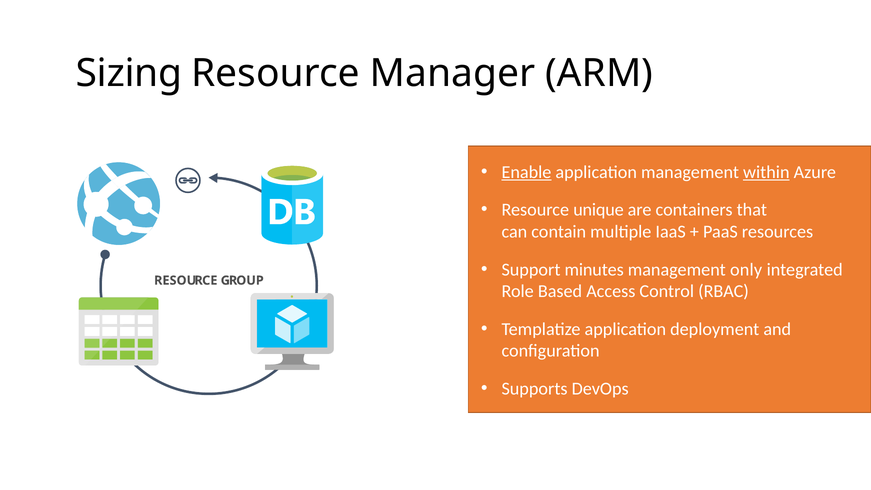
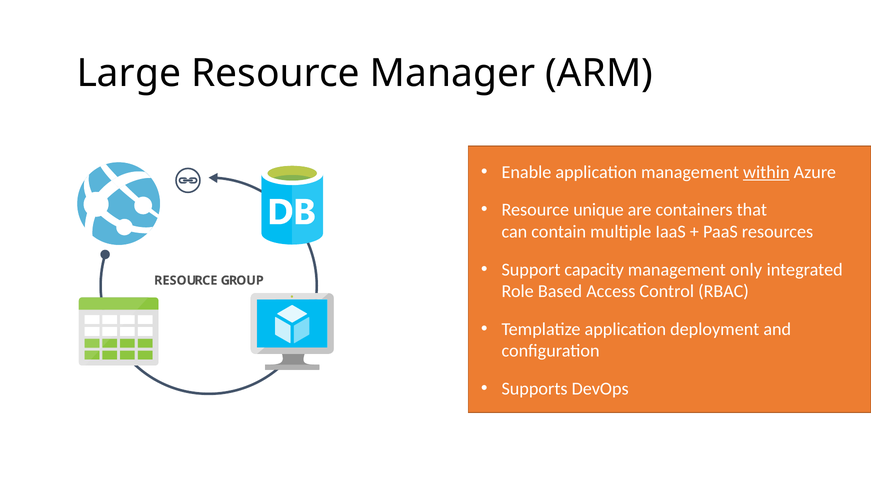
Sizing: Sizing -> Large
Enable underline: present -> none
minutes: minutes -> capacity
